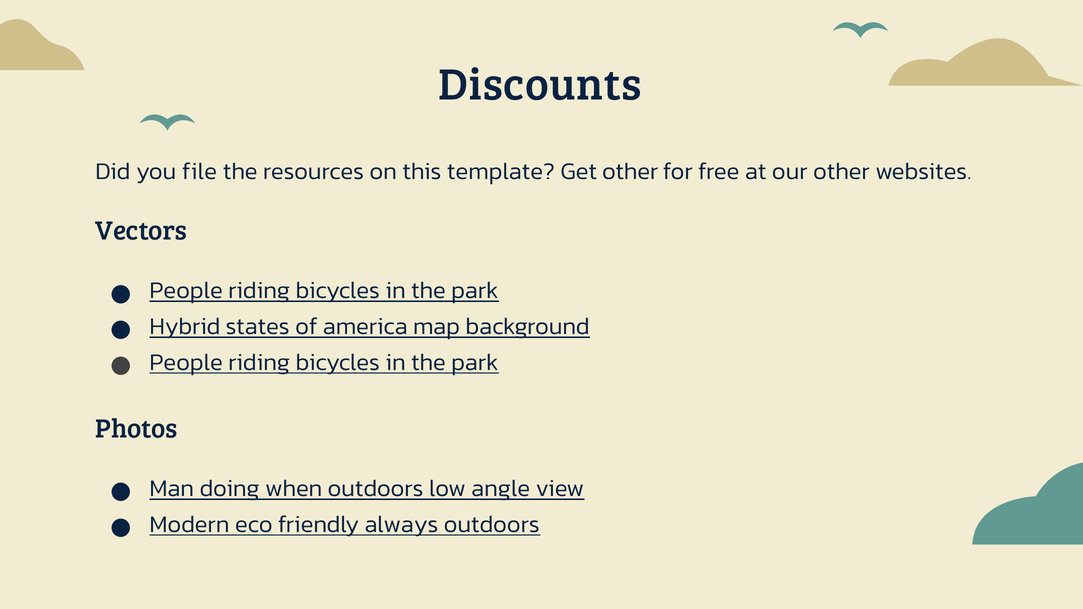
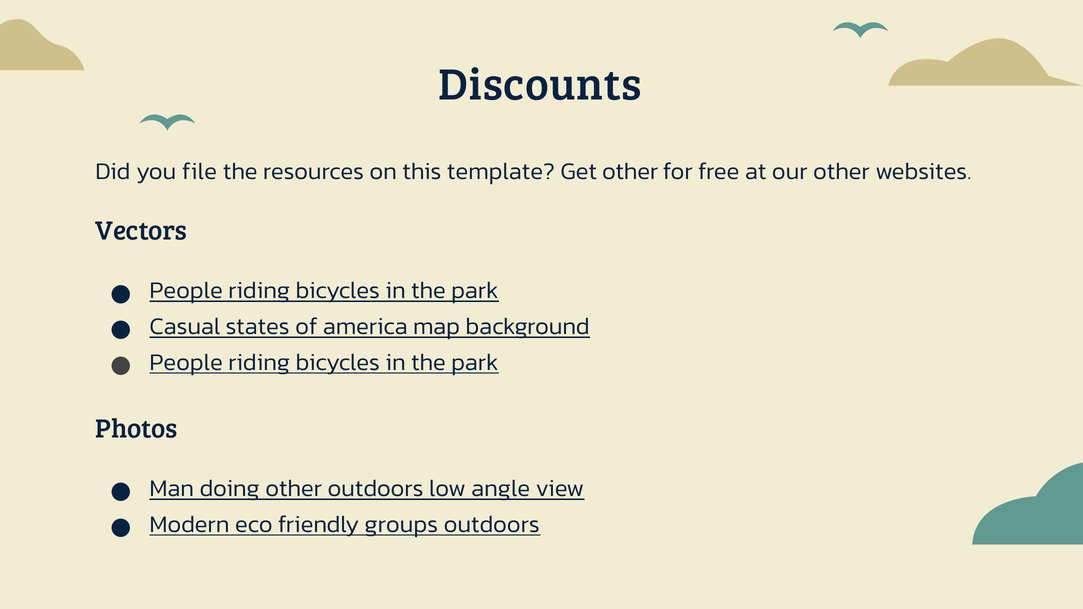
Hybrid: Hybrid -> Casual
doing when: when -> other
always: always -> groups
